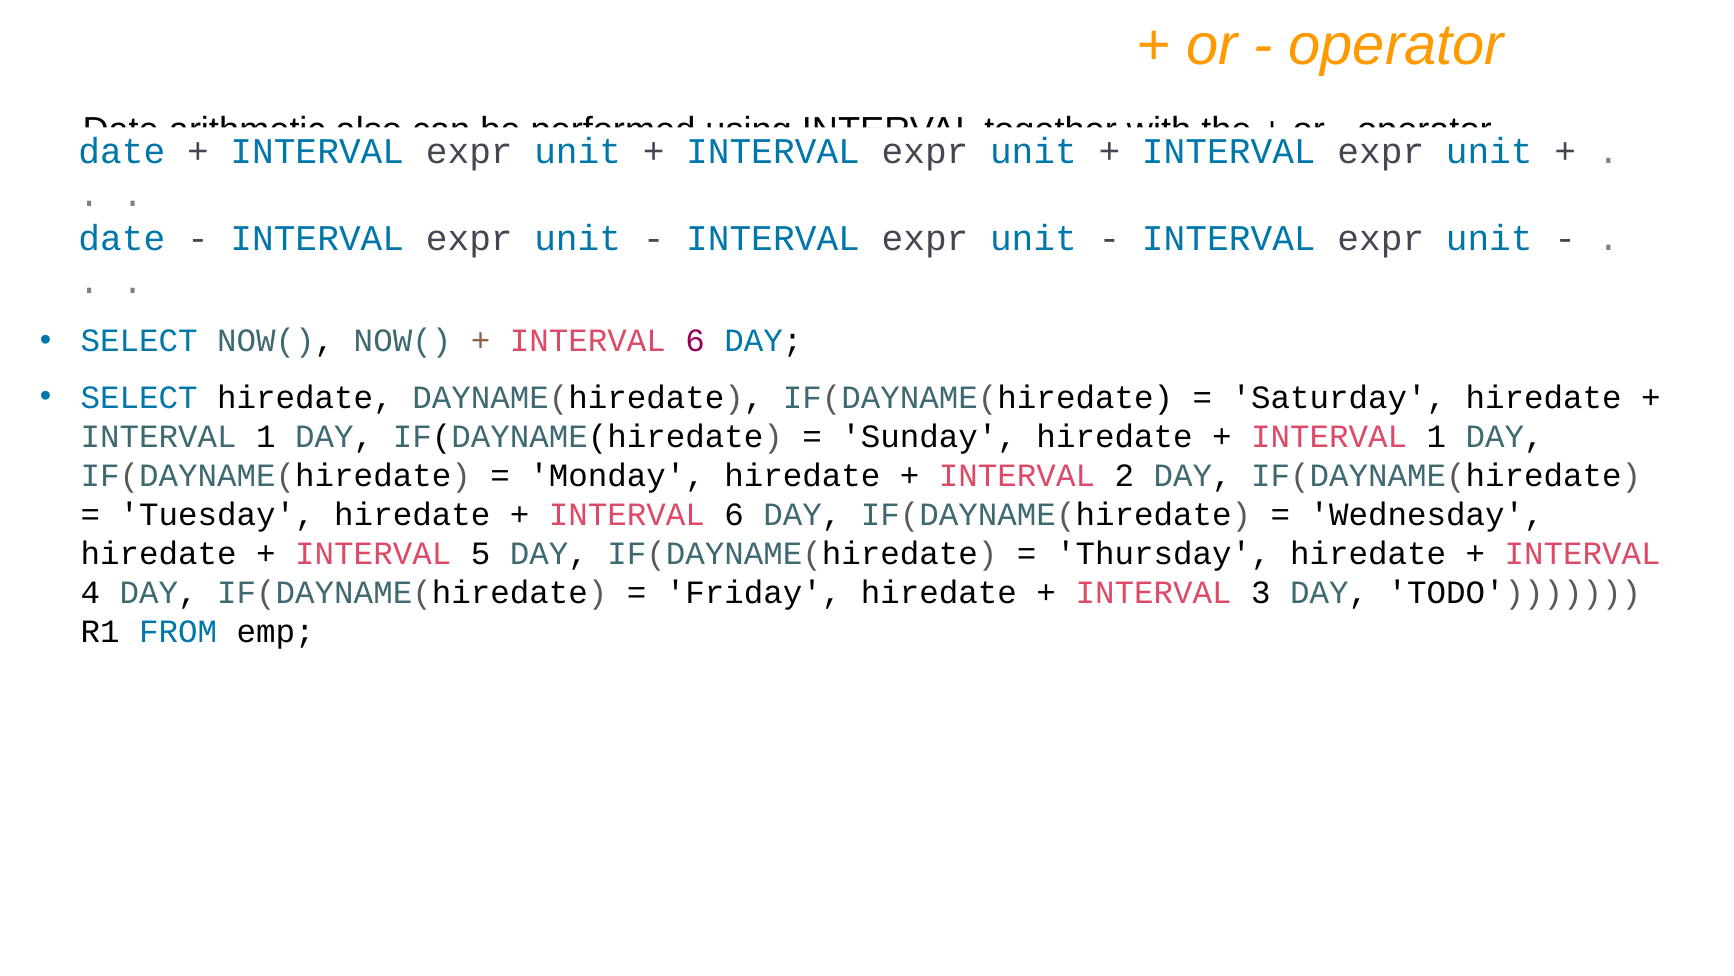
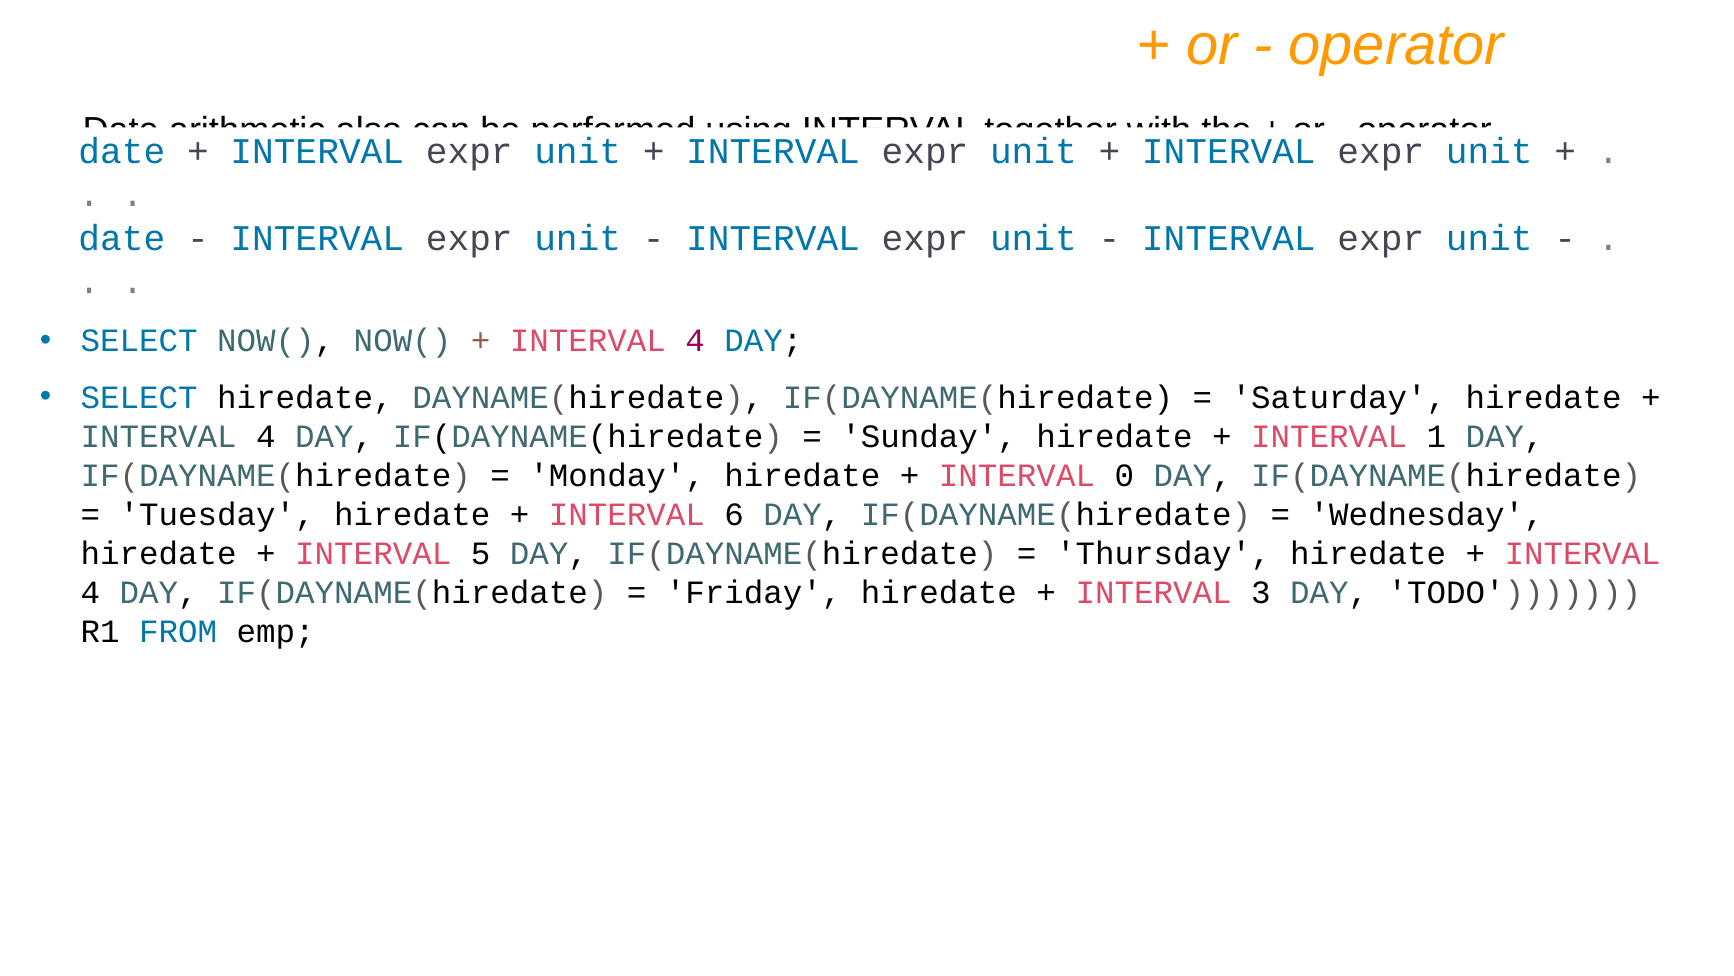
6 at (695, 341): 6 -> 4
1 at (266, 436): 1 -> 4
2: 2 -> 0
